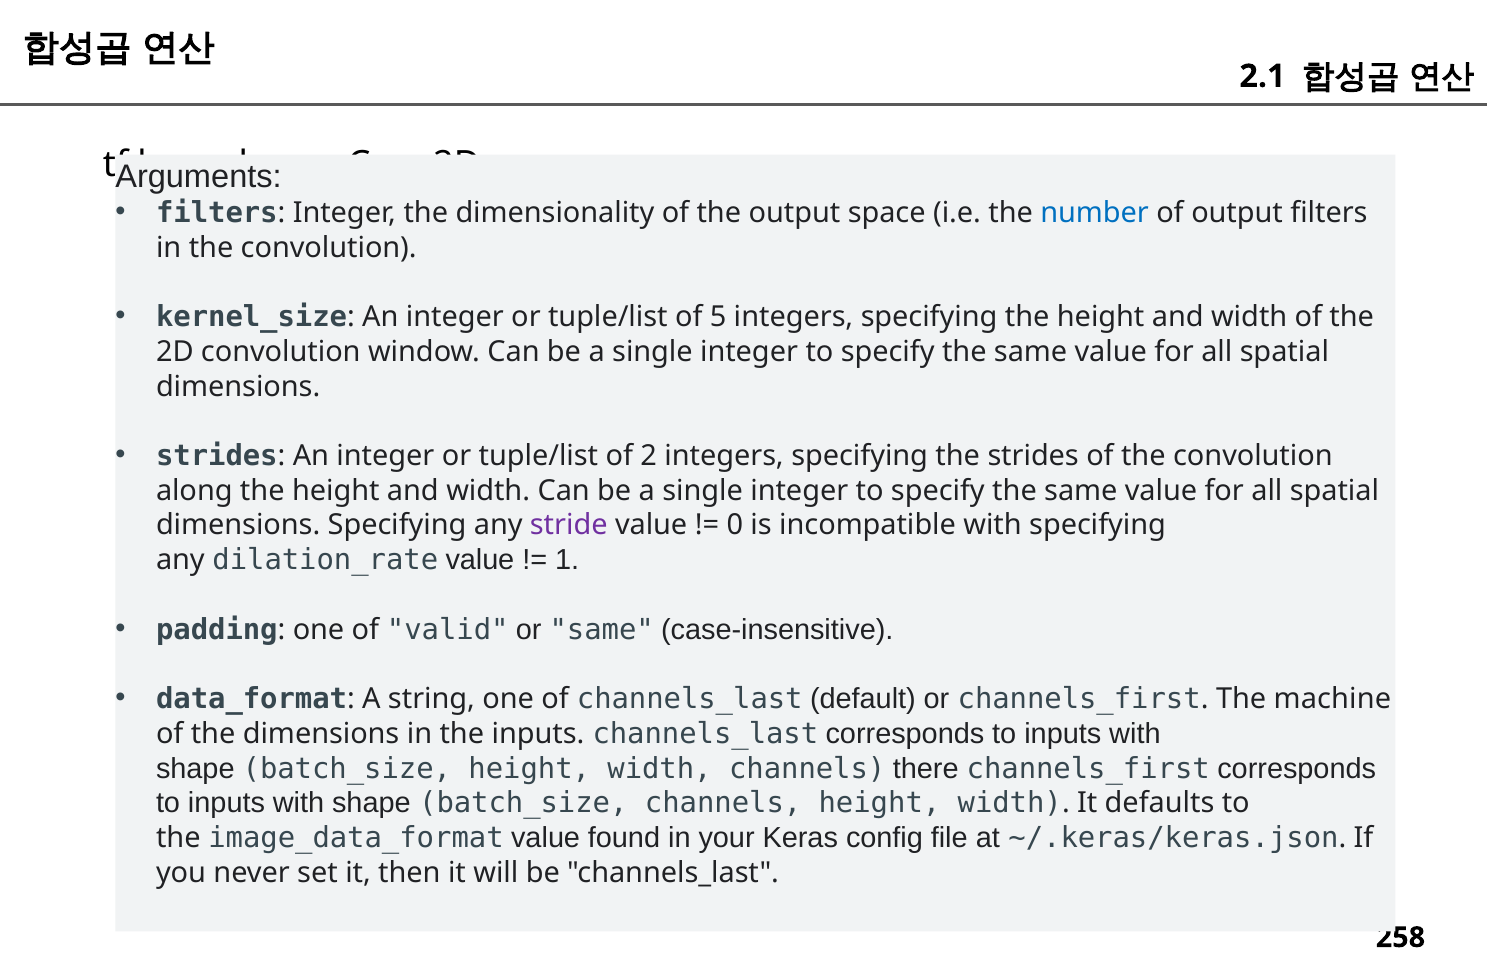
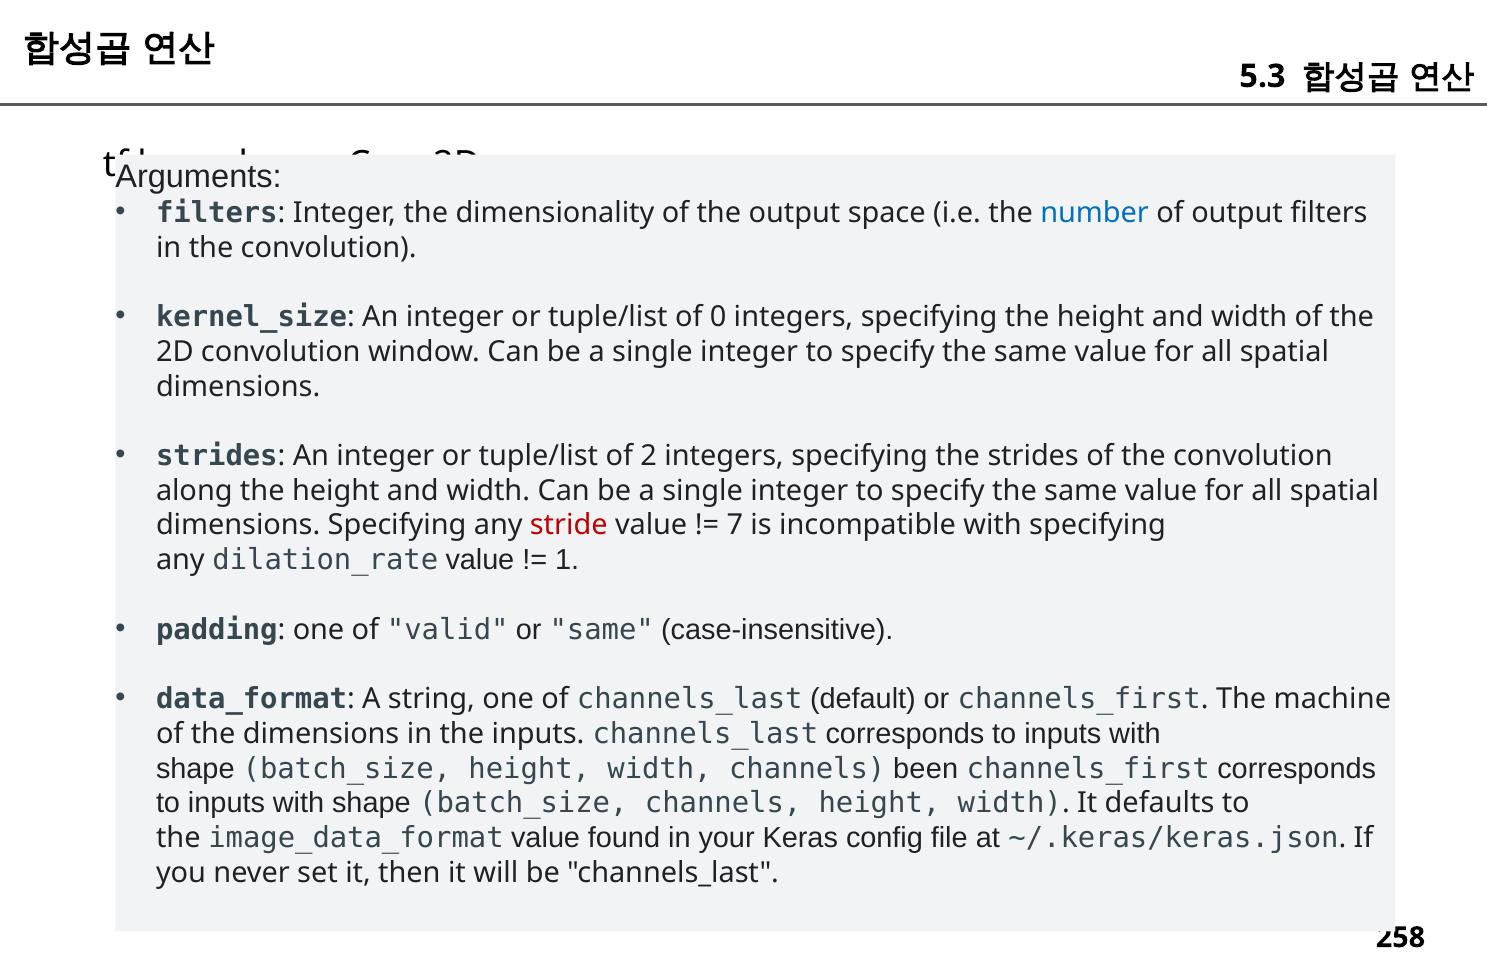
2.1: 2.1 -> 5.3
5: 5 -> 0
stride colour: purple -> red
0: 0 -> 7
there: there -> been
